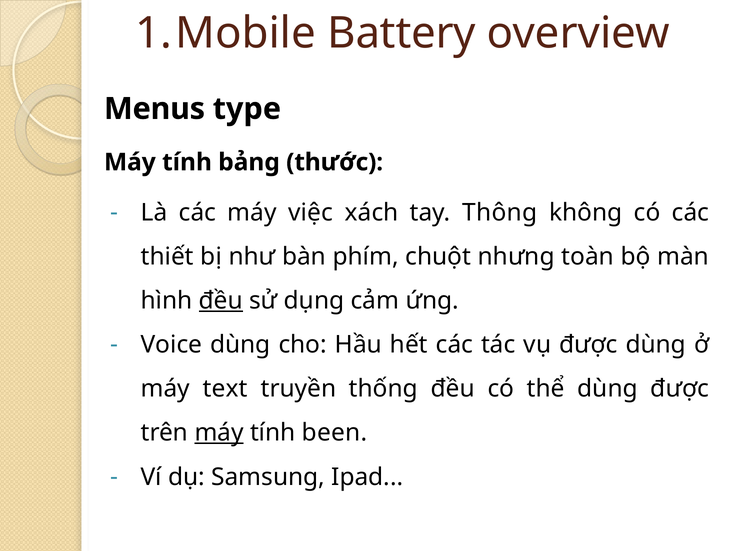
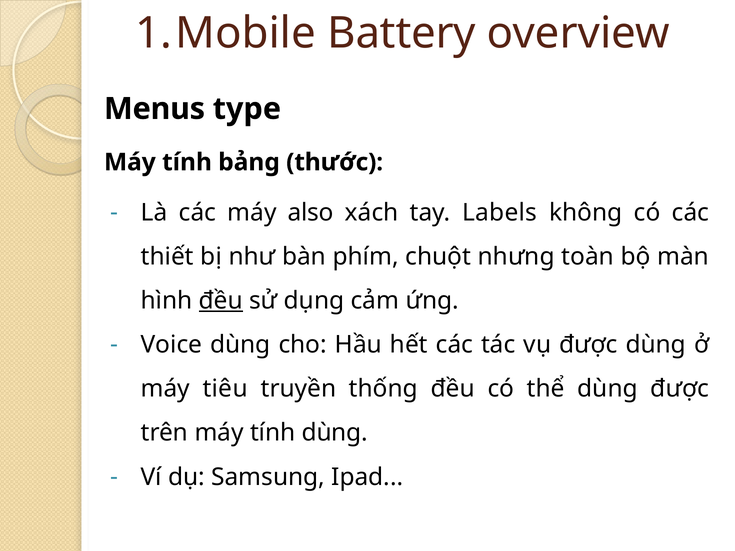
việc: việc -> also
Thông: Thông -> Labels
text: text -> tiêu
máy at (219, 433) underline: present -> none
tính been: been -> dùng
